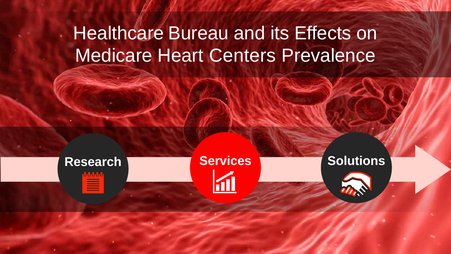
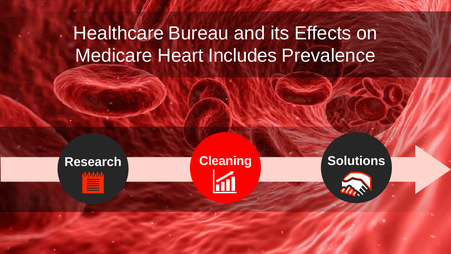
Centers: Centers -> Includes
Services: Services -> Cleaning
